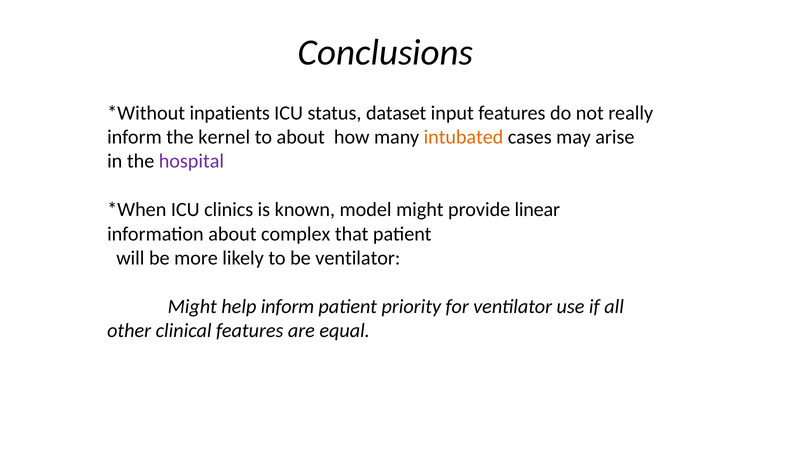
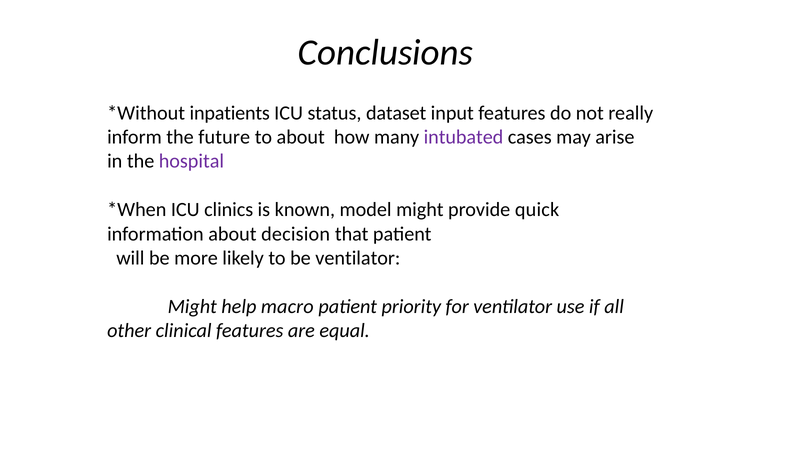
kernel: kernel -> future
intubated colour: orange -> purple
linear: linear -> quick
complex: complex -> decision
help inform: inform -> macro
